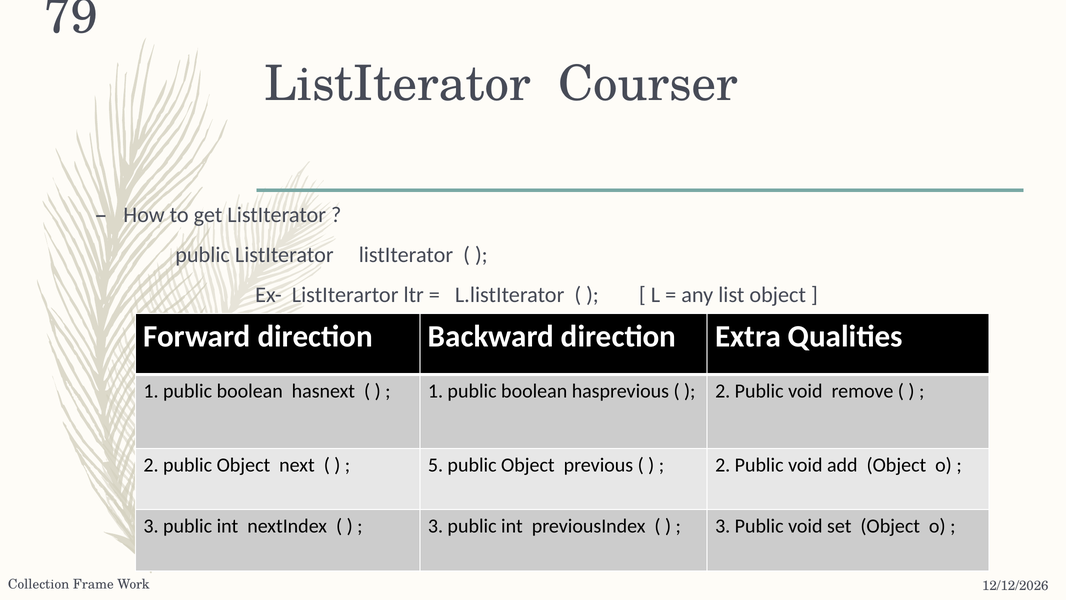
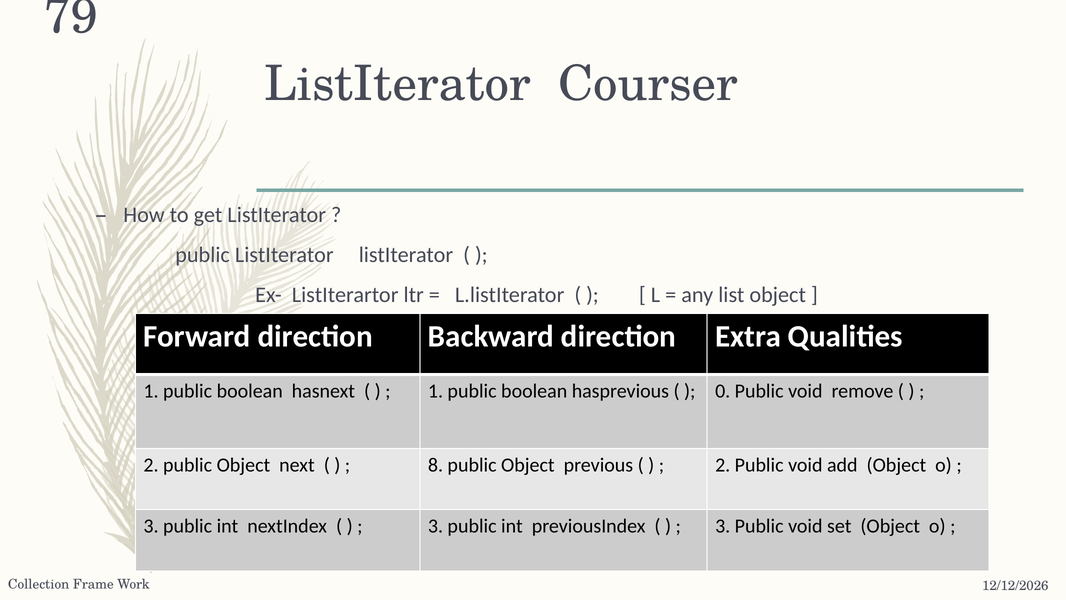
2 at (723, 391): 2 -> 0
5: 5 -> 8
